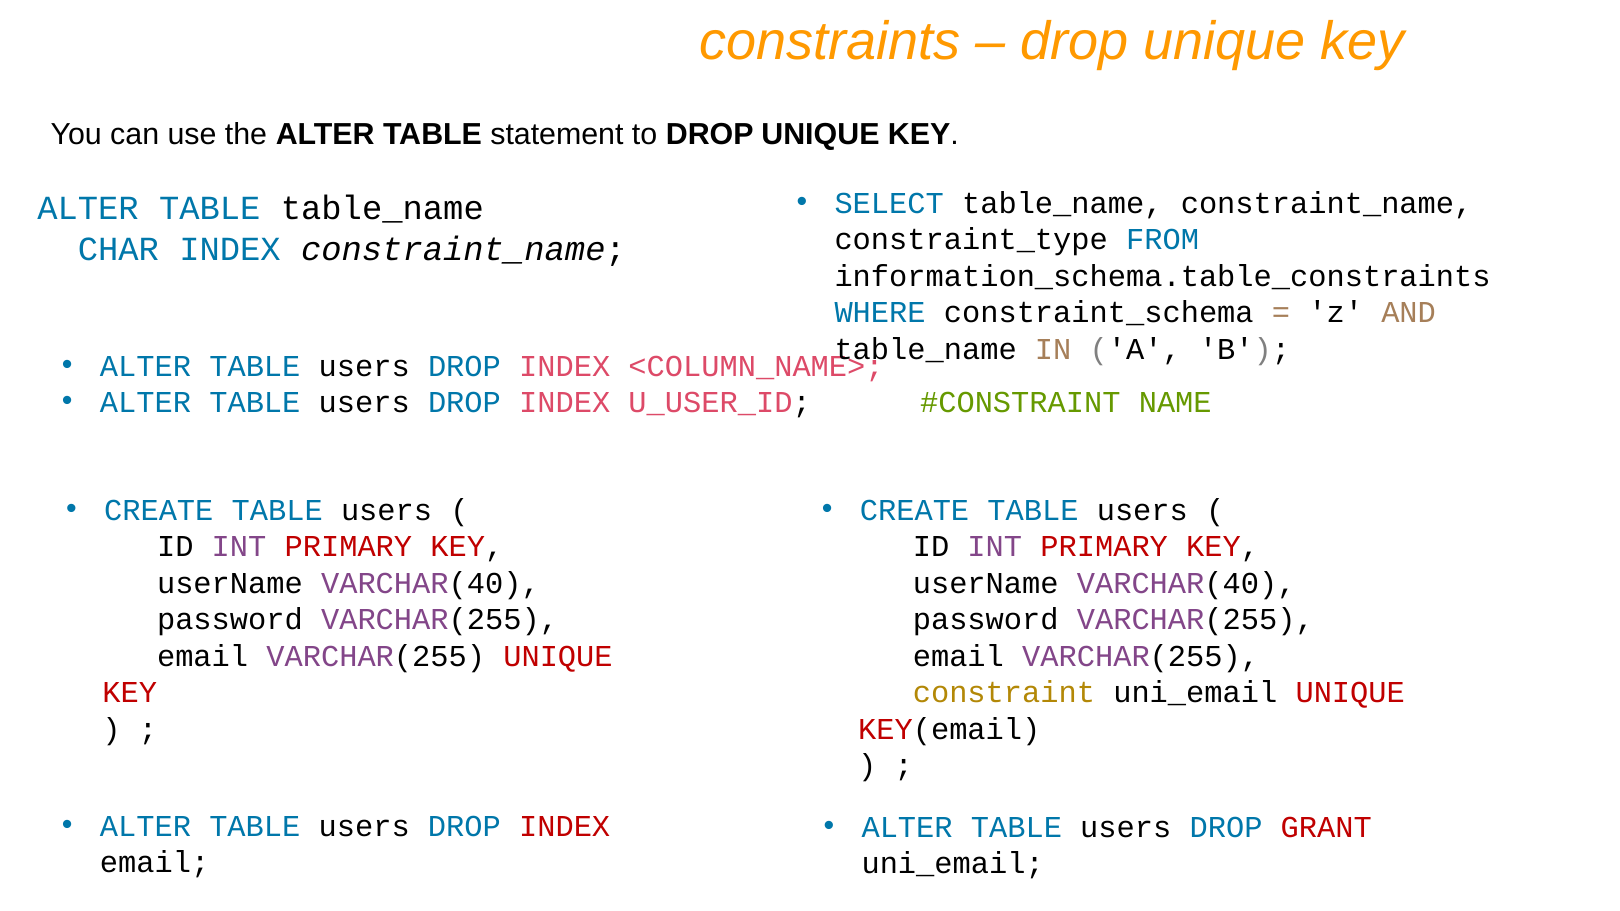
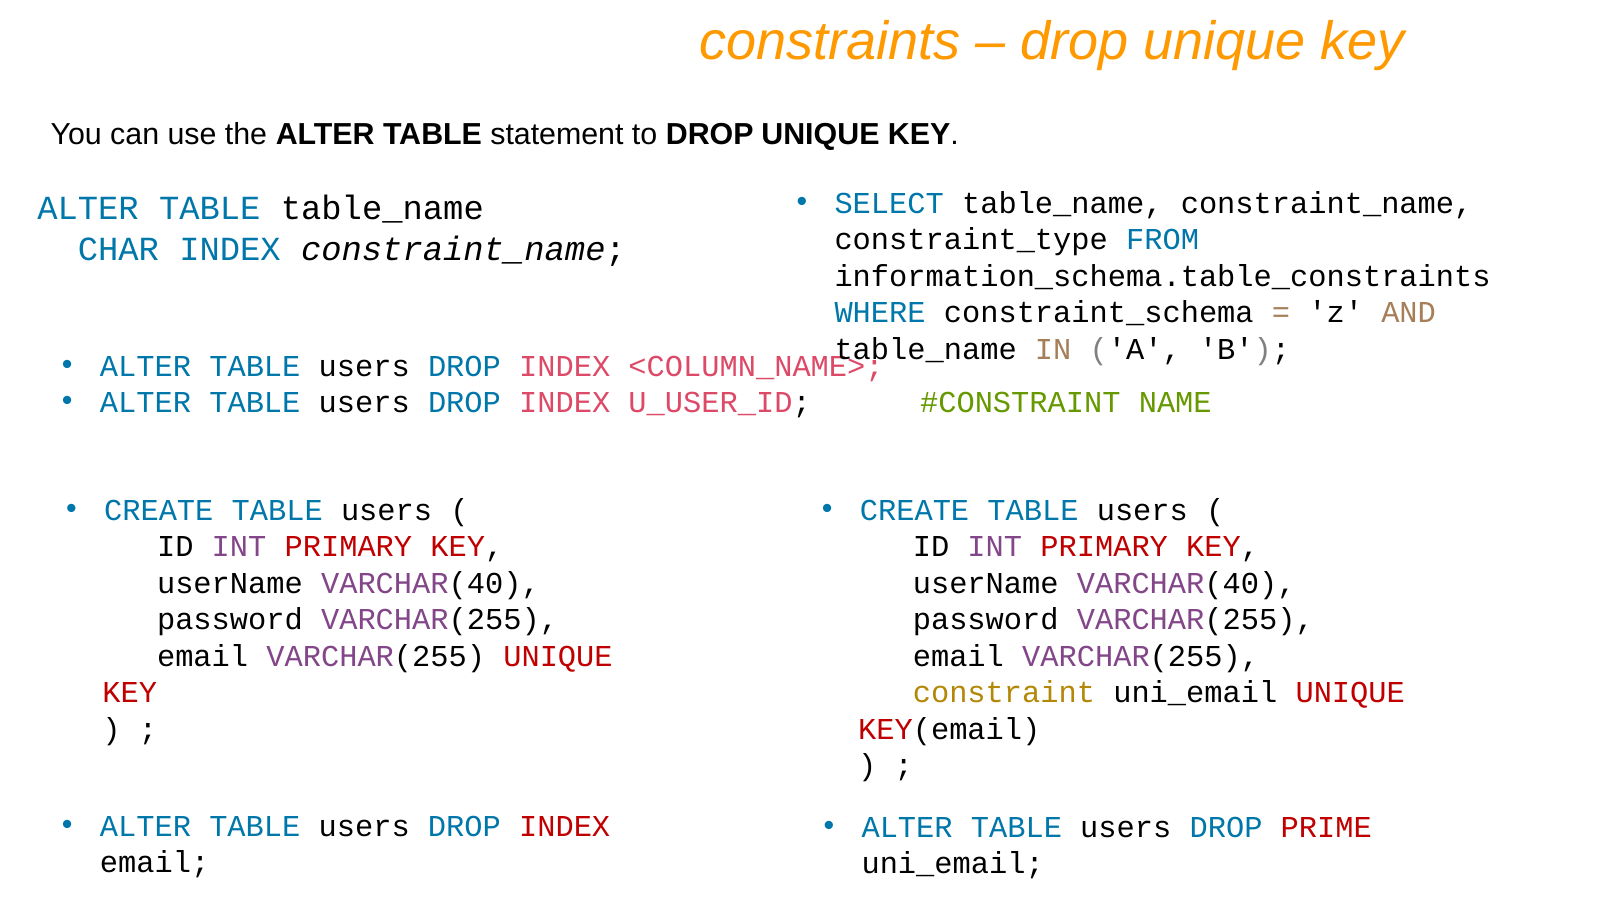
GRANT: GRANT -> PRIME
